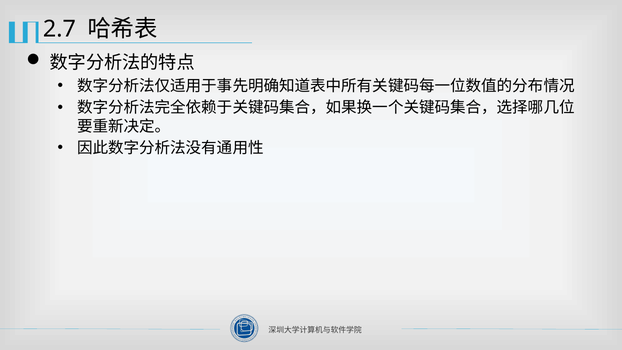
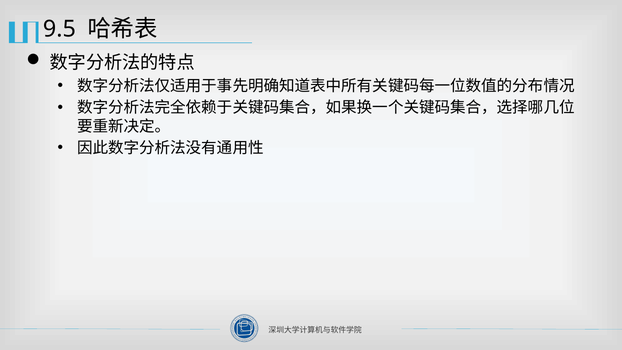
2.7: 2.7 -> 9.5
